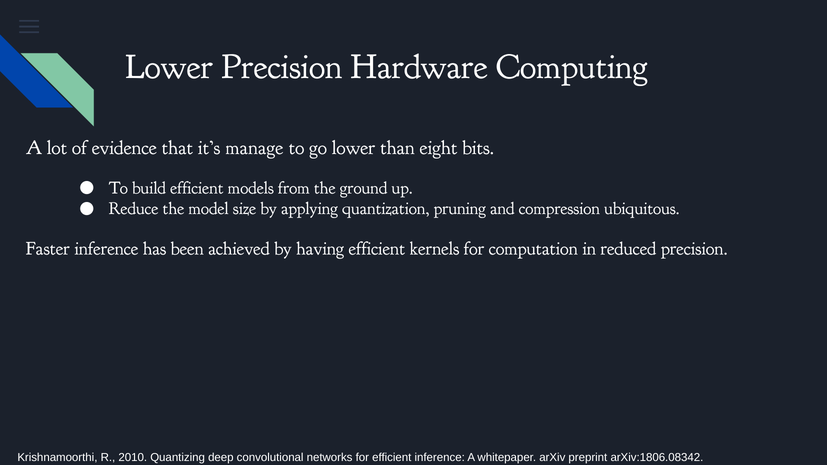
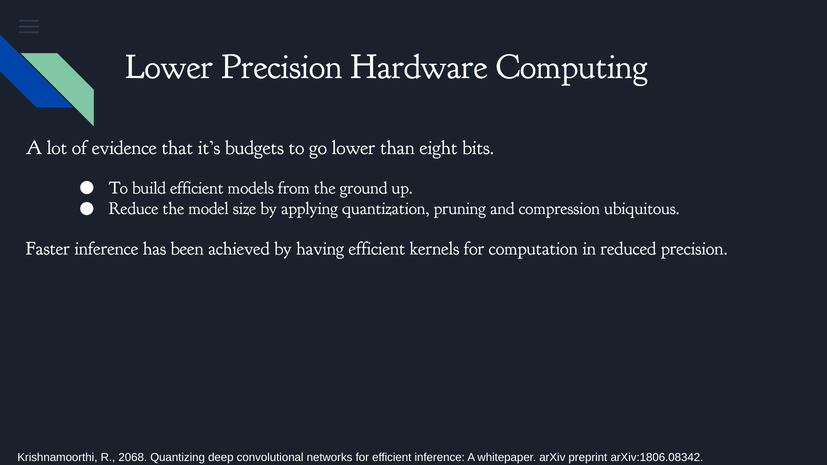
manage: manage -> budgets
2010: 2010 -> 2068
